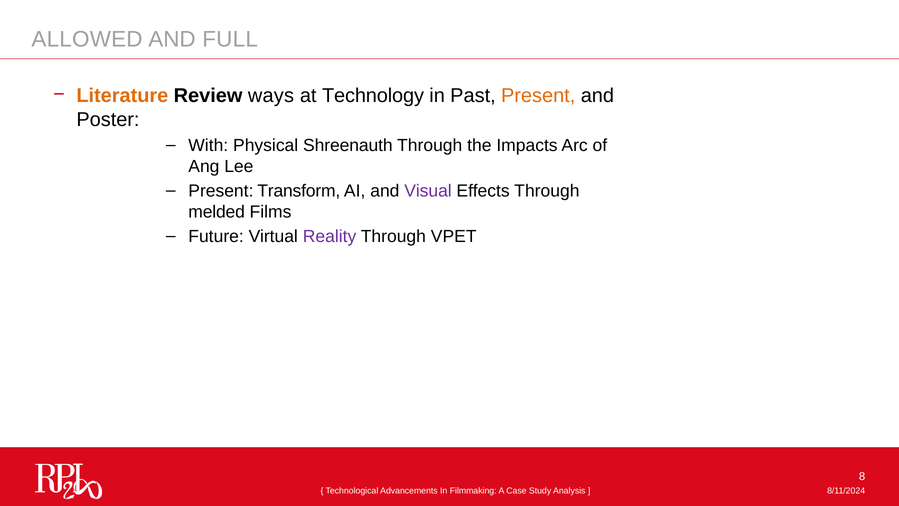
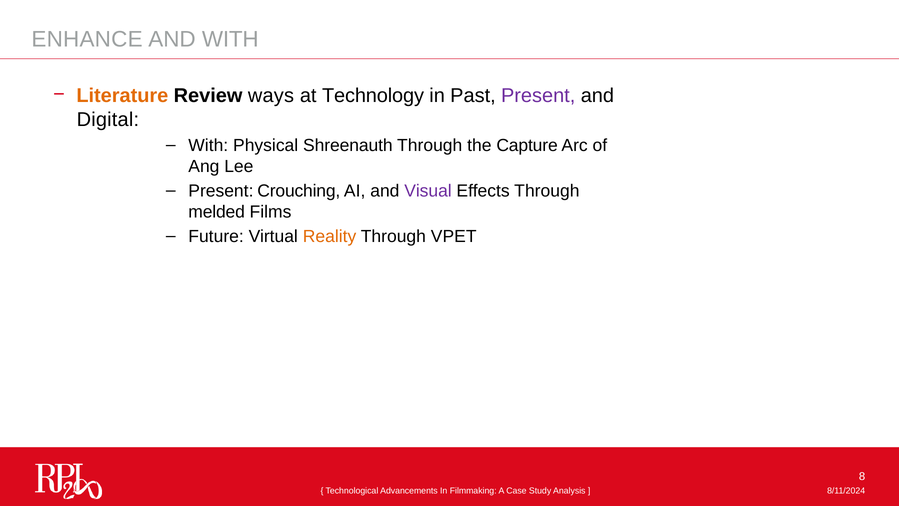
ALLOWED: ALLOWED -> ENHANCE
AND FULL: FULL -> WITH
Present at (538, 95) colour: orange -> purple
Poster: Poster -> Digital
Impacts: Impacts -> Capture
Transform: Transform -> Crouching
Reality colour: purple -> orange
